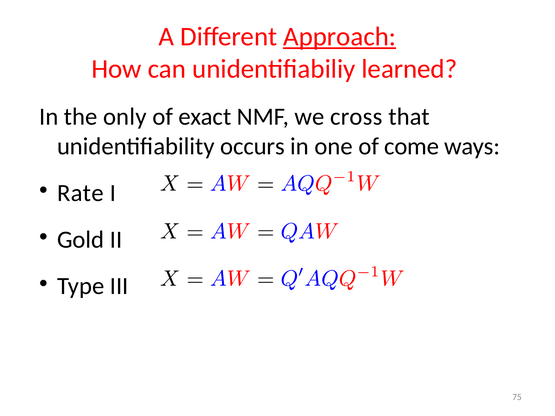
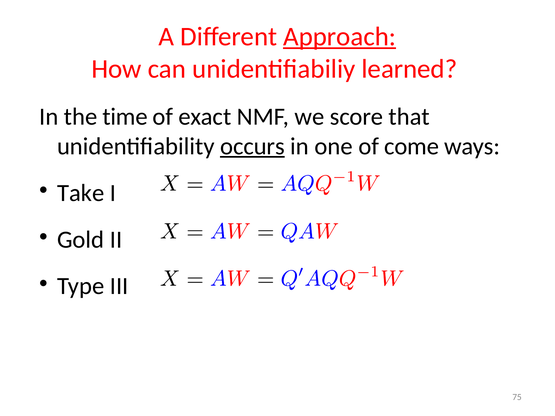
only: only -> time
cross: cross -> score
occurs underline: none -> present
Rate: Rate -> Take
